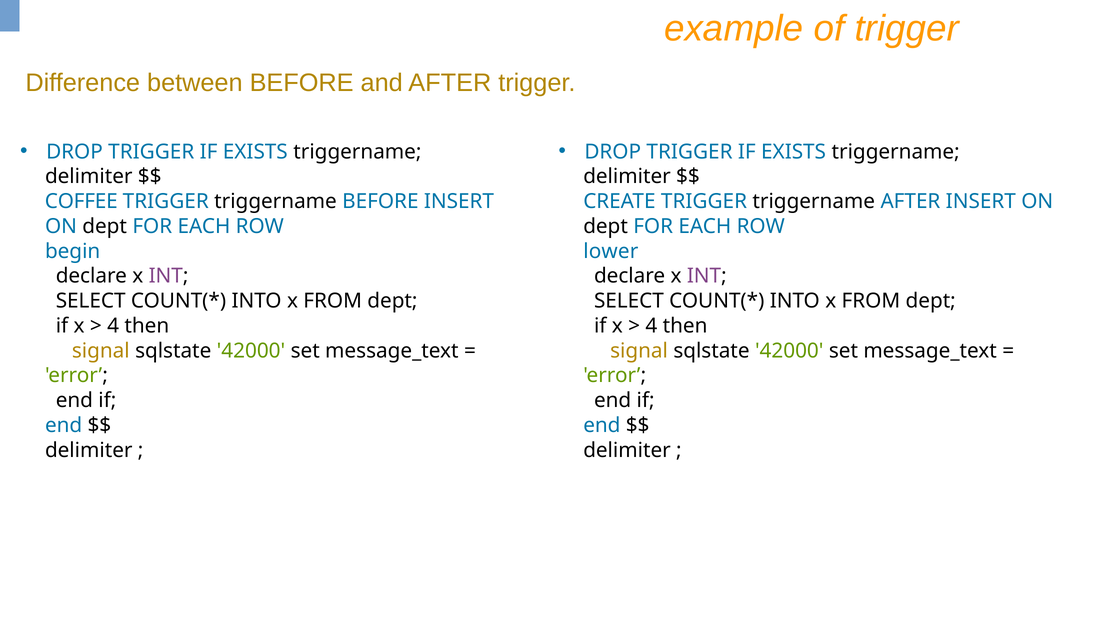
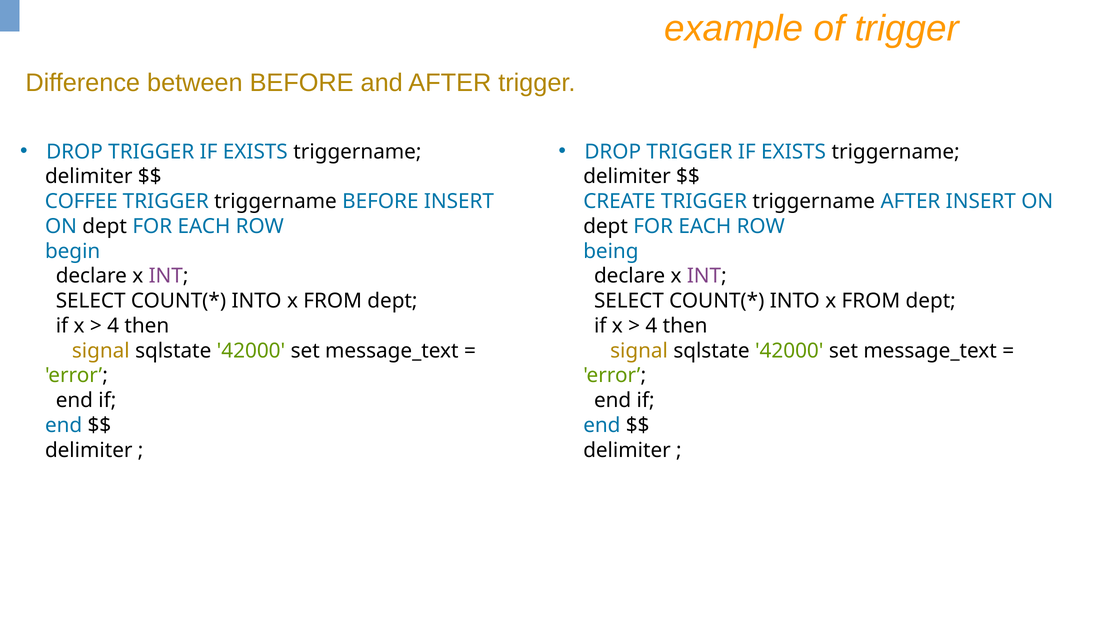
lower: lower -> being
